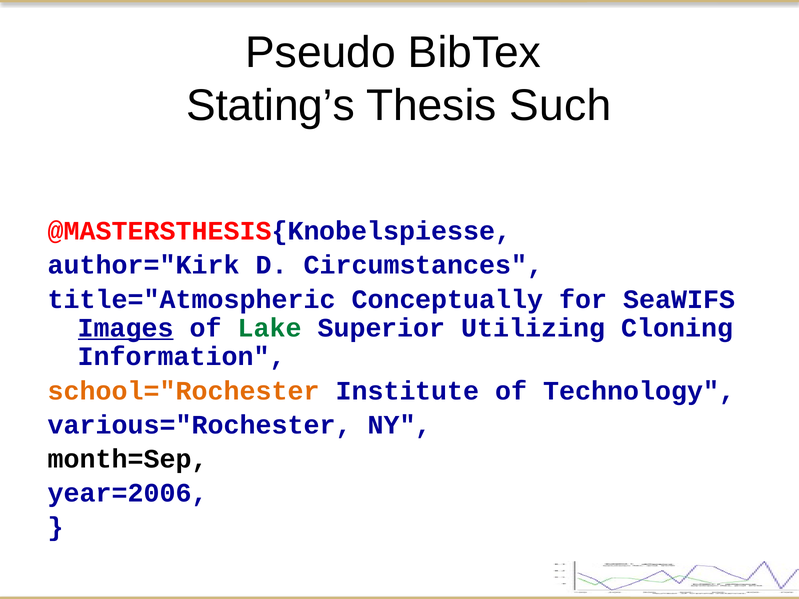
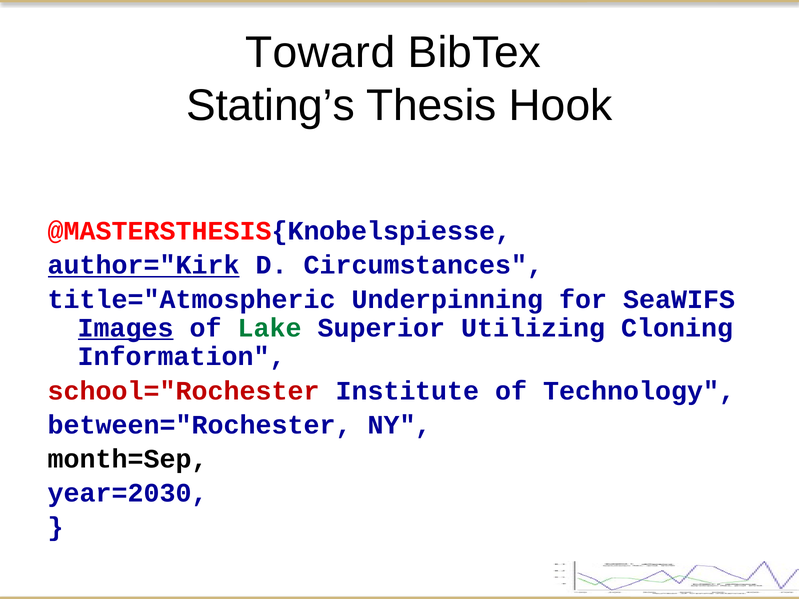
Pseudo: Pseudo -> Toward
Such: Such -> Hook
author="Kirk underline: none -> present
Conceptually: Conceptually -> Underpinning
school="Rochester colour: orange -> red
various="Rochester: various="Rochester -> between="Rochester
year=2006: year=2006 -> year=2030
